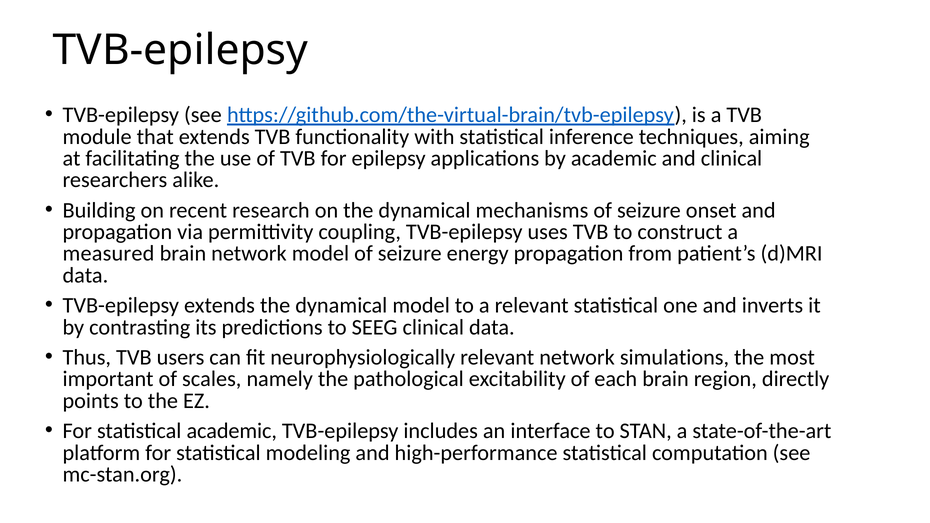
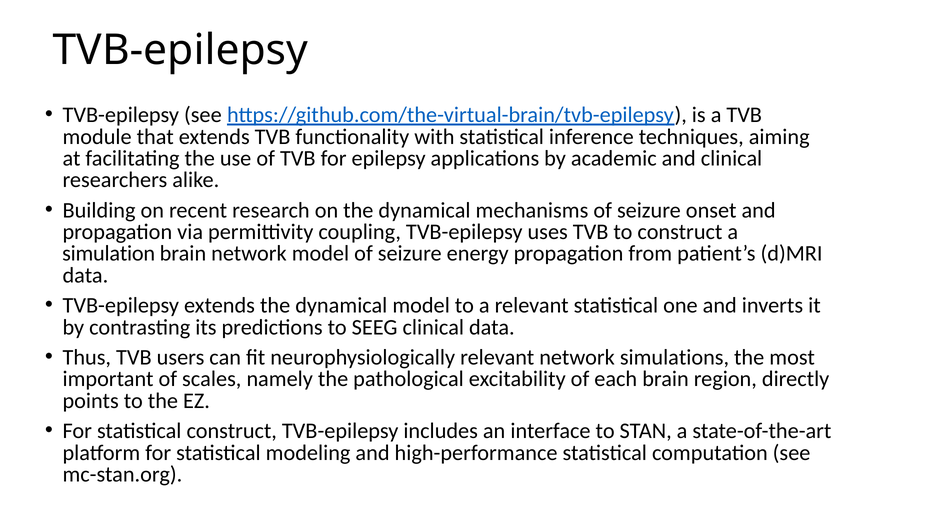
measured: measured -> simulation
statistical academic: academic -> construct
